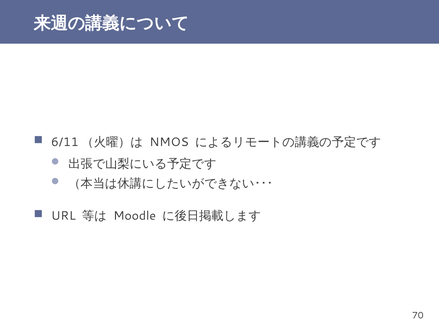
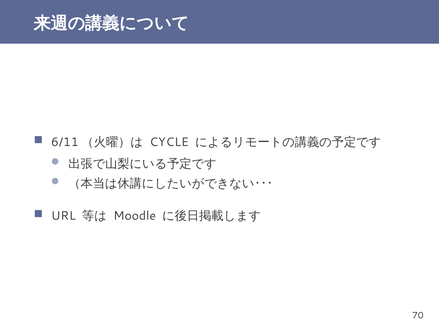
NMOS: NMOS -> CYCLE
